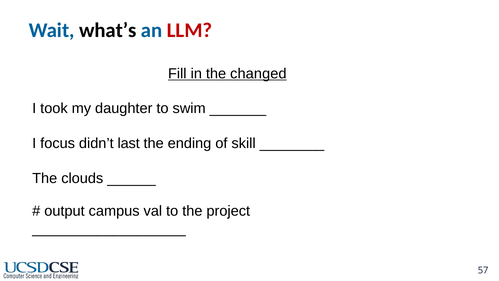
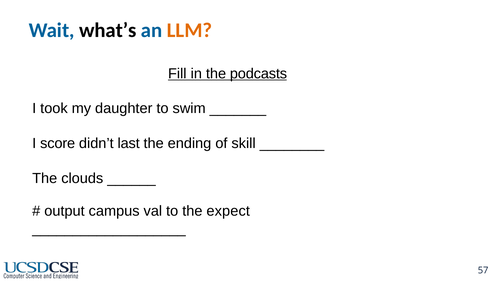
LLM colour: red -> orange
changed: changed -> podcasts
focus: focus -> score
project: project -> expect
